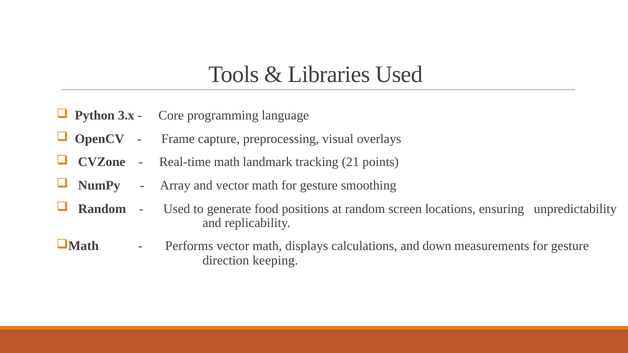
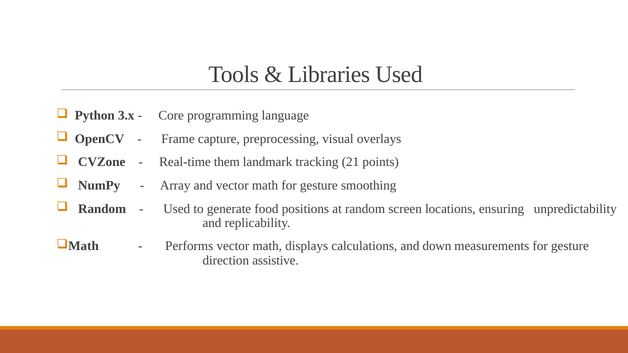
Real-time math: math -> them
keeping: keeping -> assistive
